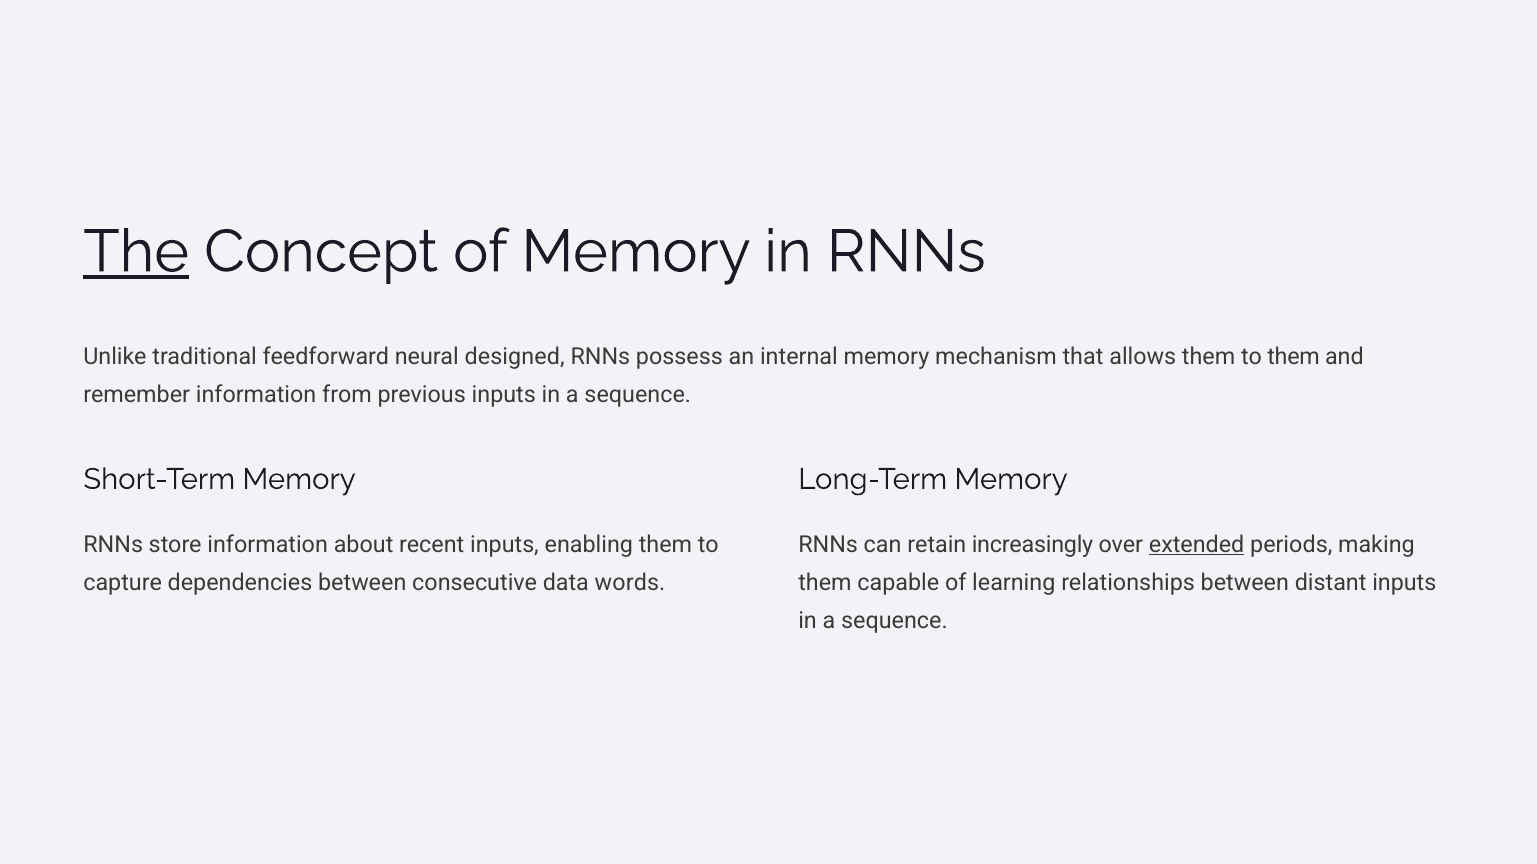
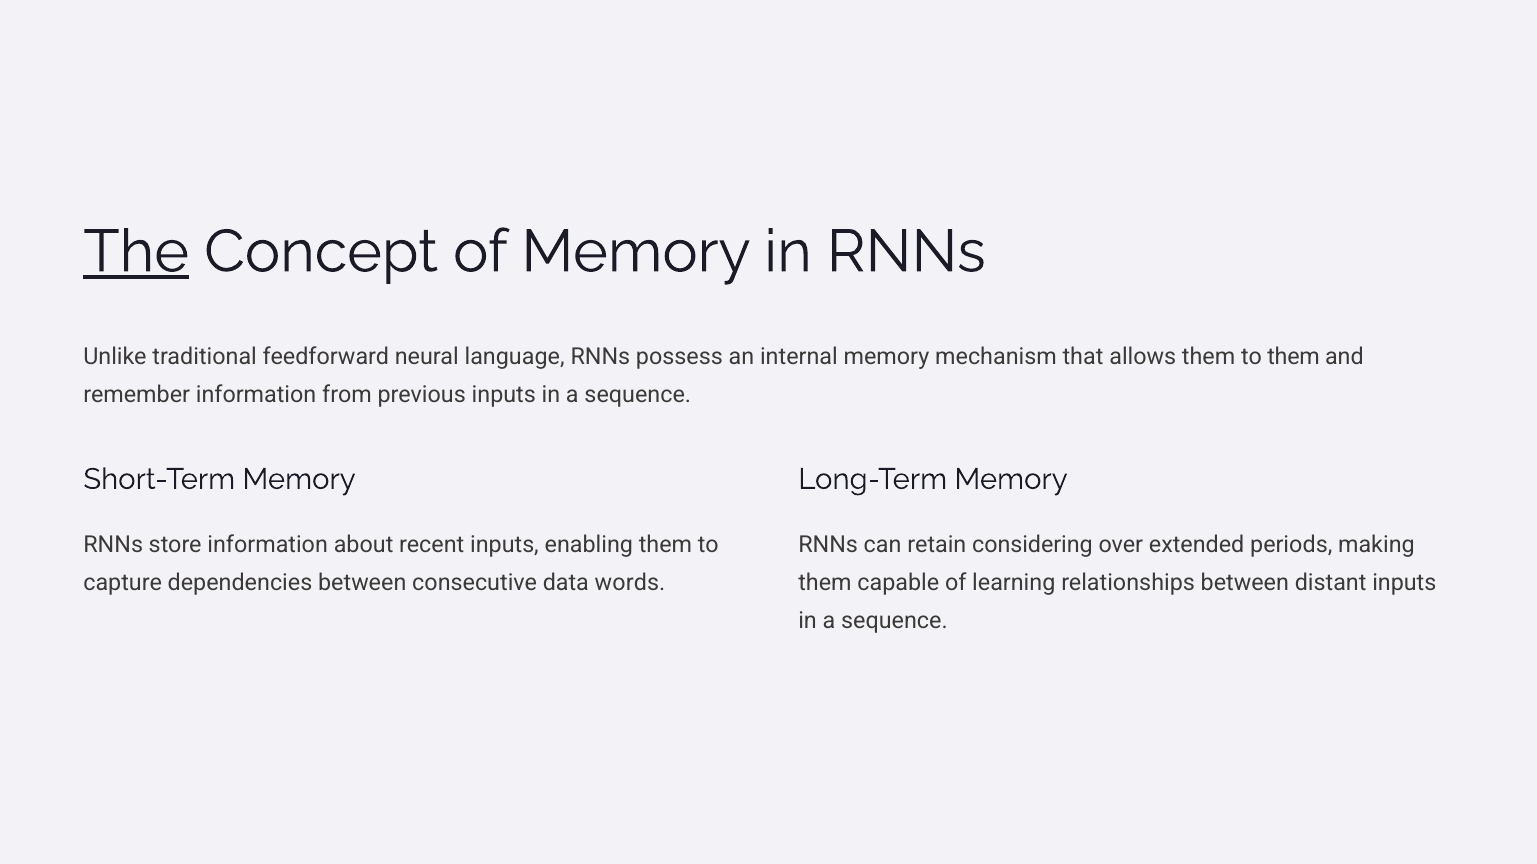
designed: designed -> language
increasingly: increasingly -> considering
extended underline: present -> none
